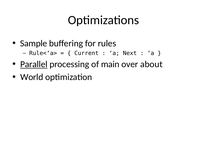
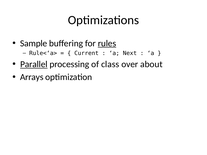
rules underline: none -> present
main: main -> class
World: World -> Arrays
